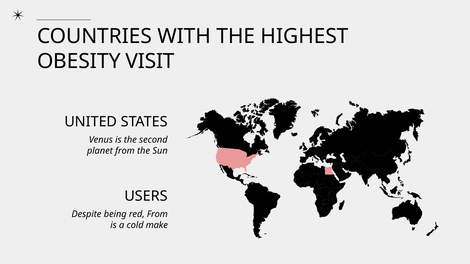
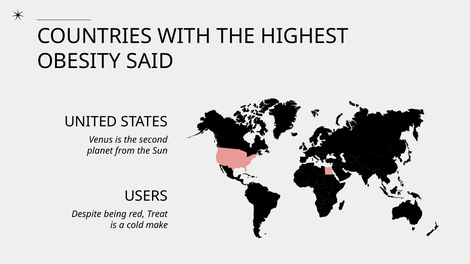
VISIT: VISIT -> SAID
red From: From -> Treat
